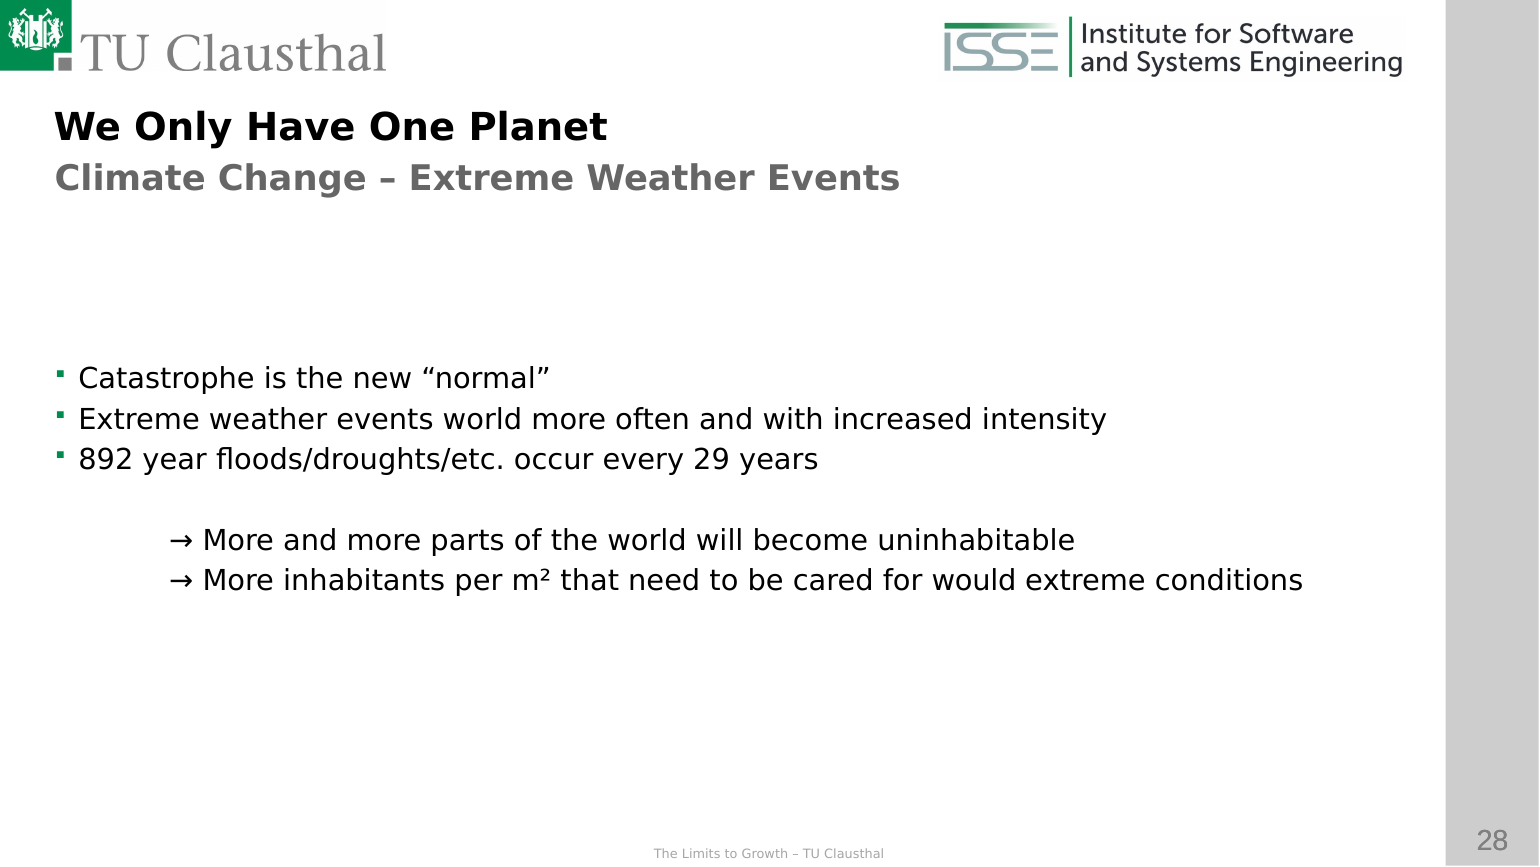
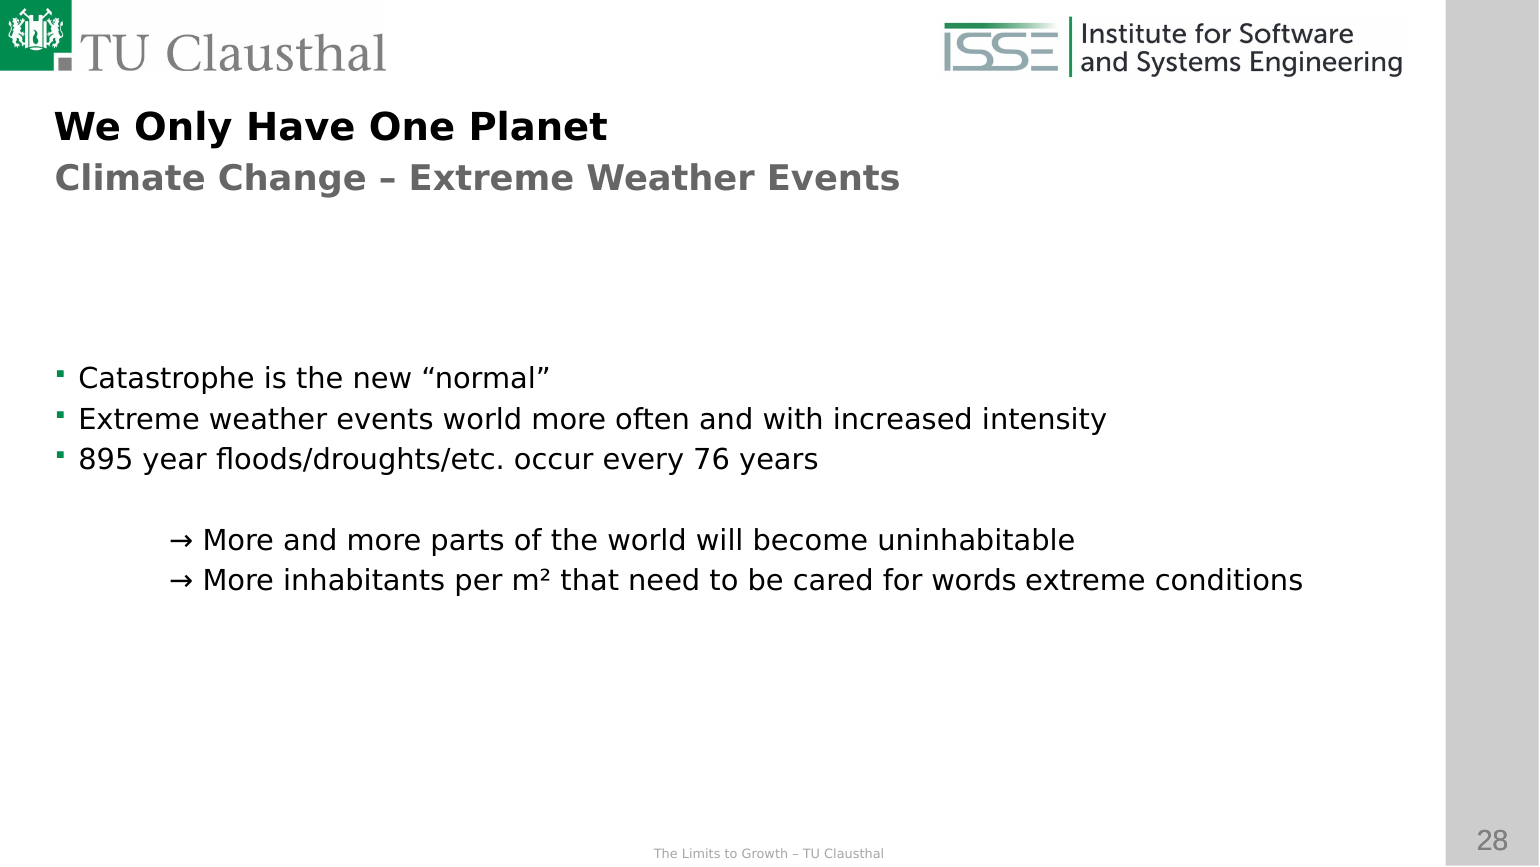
892: 892 -> 895
29: 29 -> 76
would: would -> words
